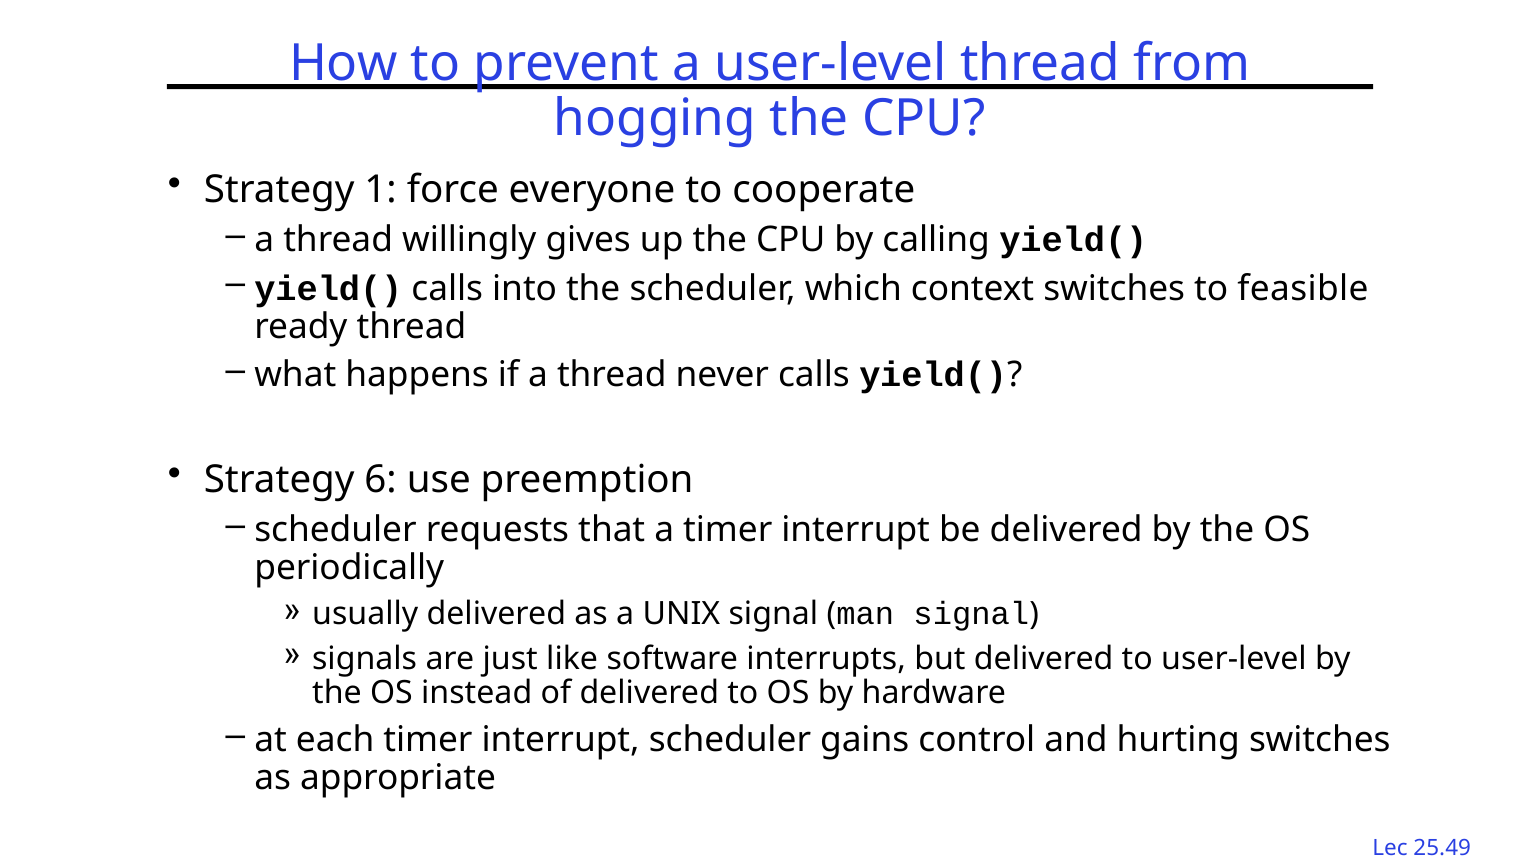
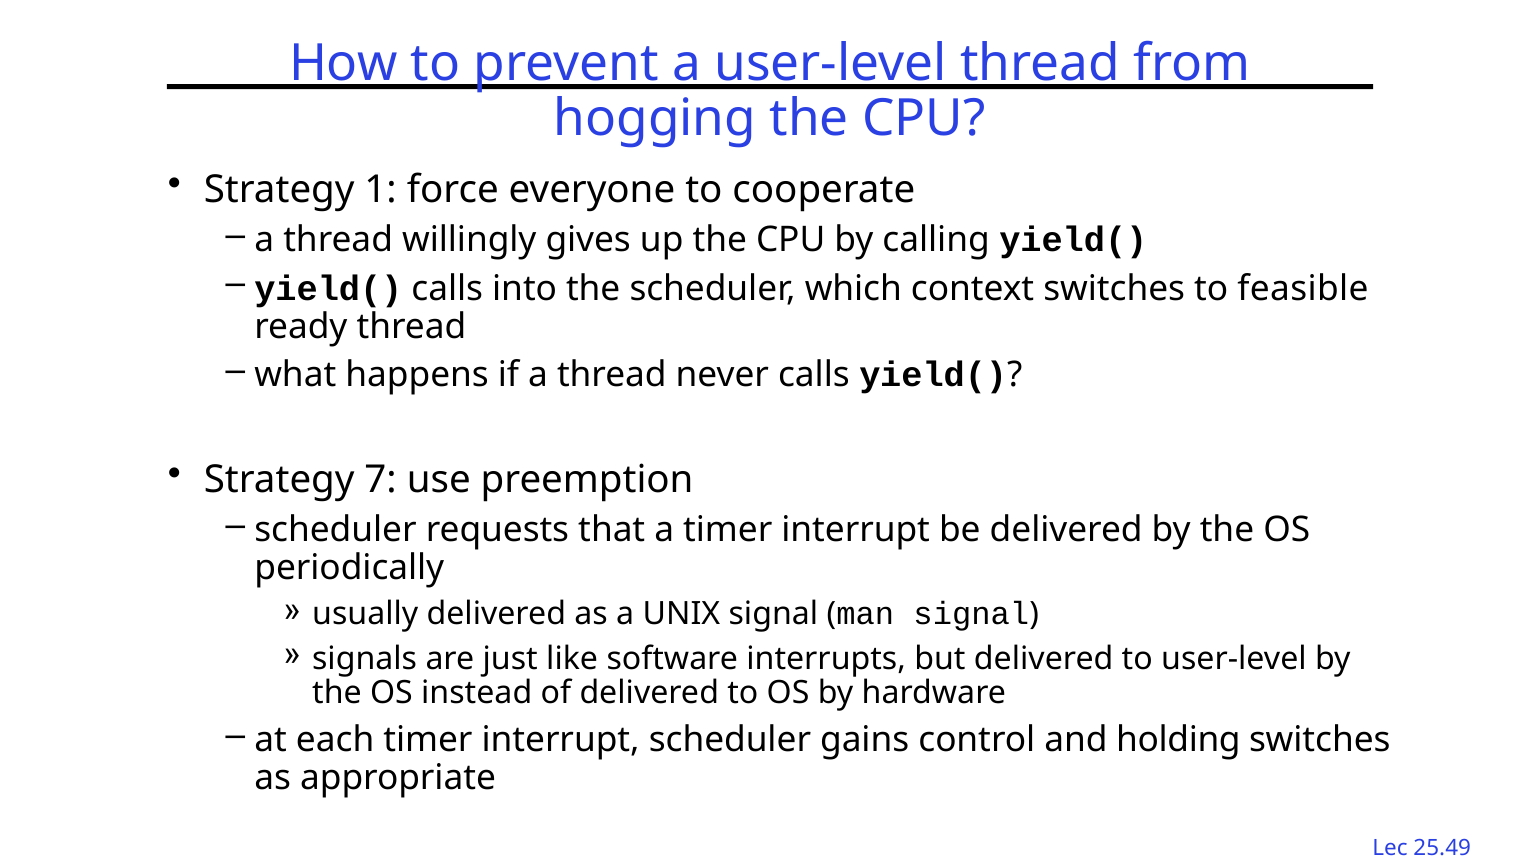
6: 6 -> 7
hurting: hurting -> holding
